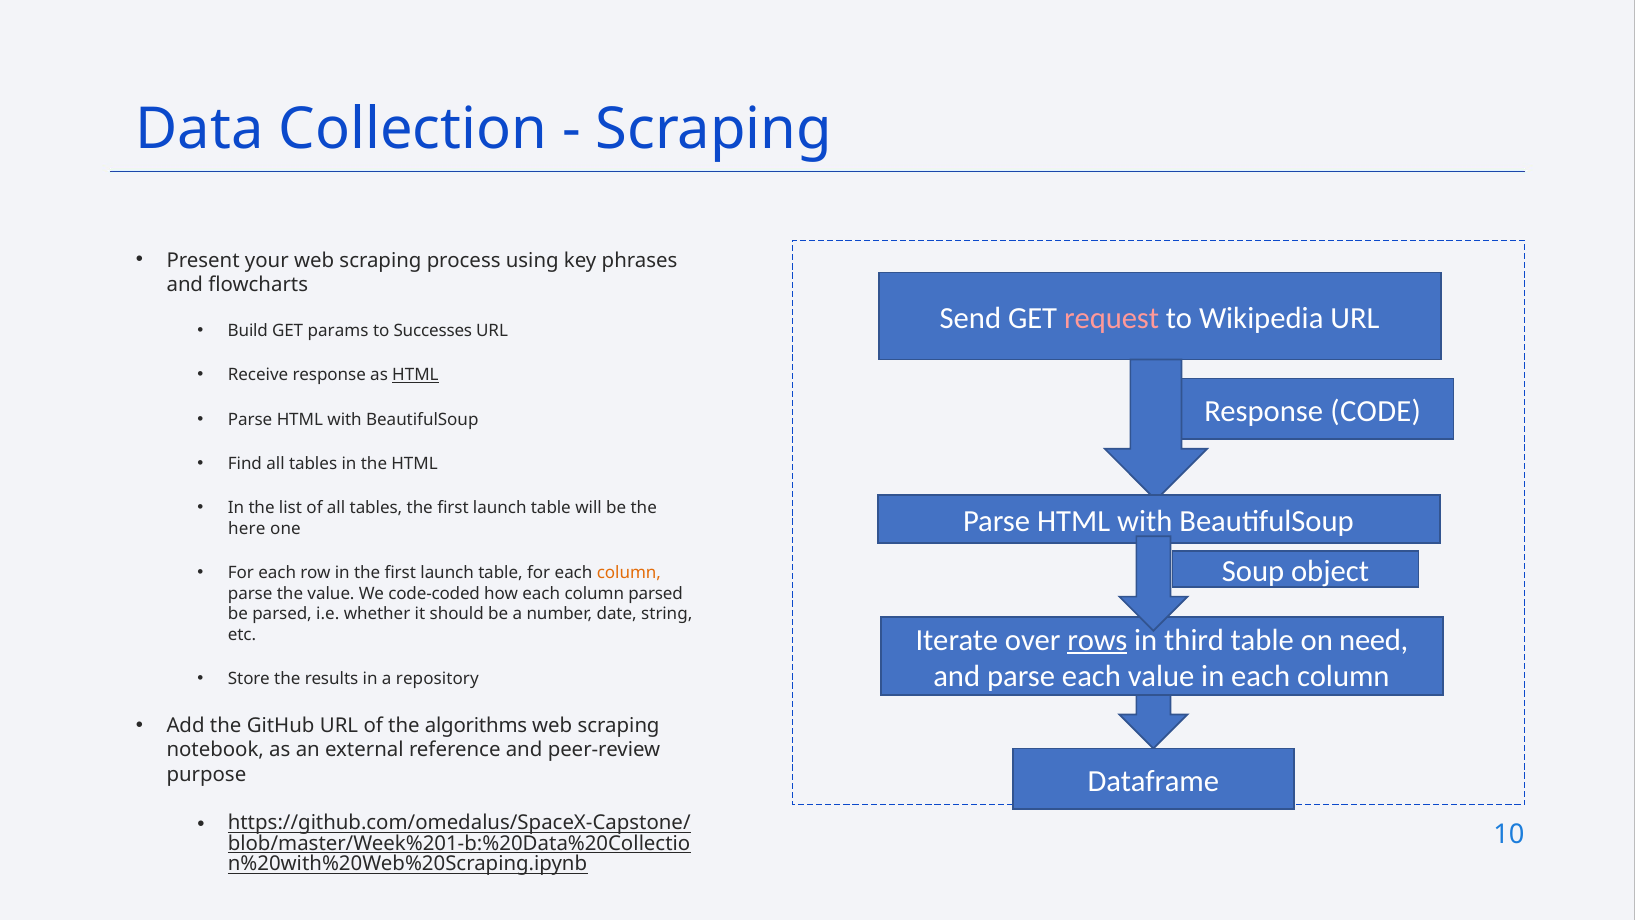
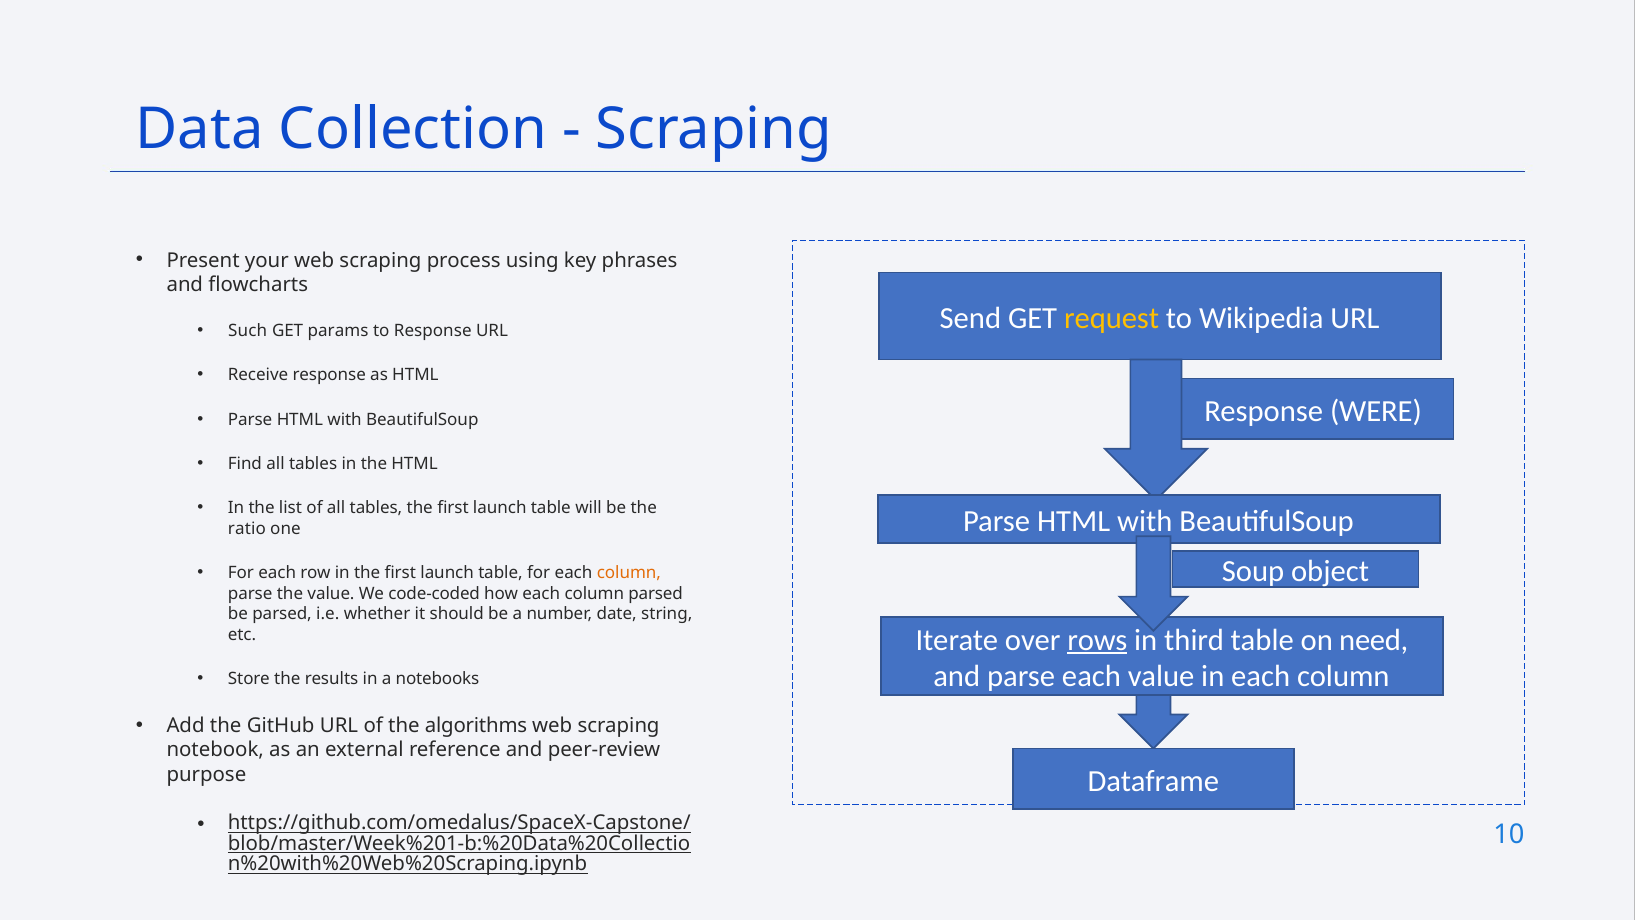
request colour: pink -> yellow
Build: Build -> Such
to Successes: Successes -> Response
HTML at (415, 375) underline: present -> none
CODE: CODE -> WERE
here: here -> ratio
repository: repository -> notebooks
